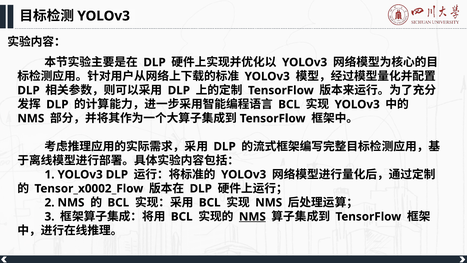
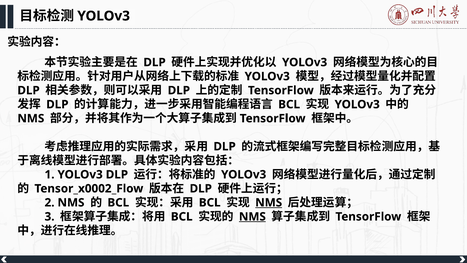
NMS at (269, 202) underline: none -> present
